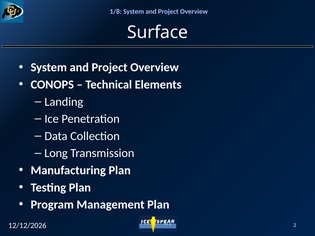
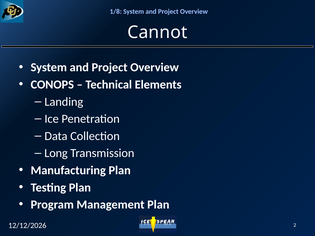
Surface: Surface -> Cannot
